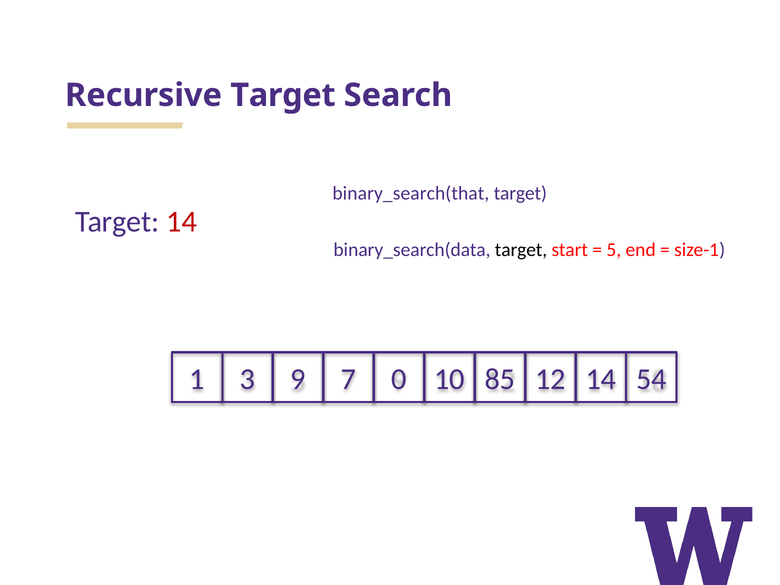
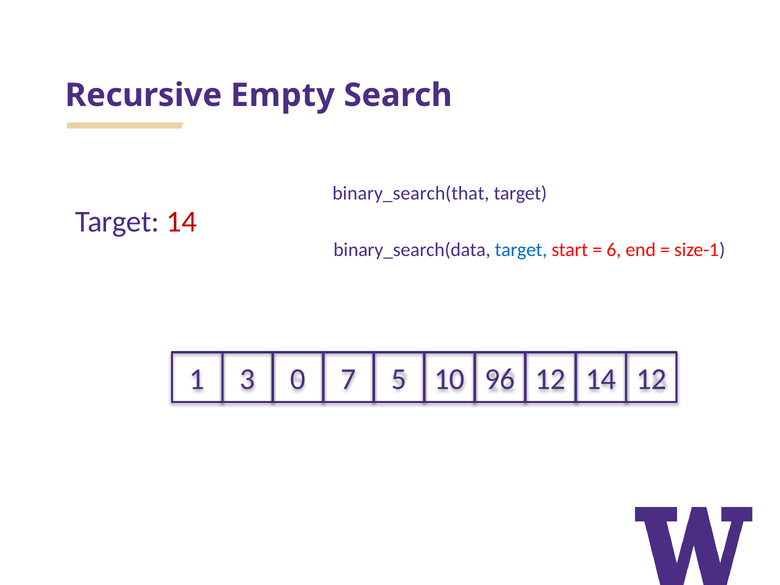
Recursive Target: Target -> Empty
target at (521, 250) colour: black -> blue
5: 5 -> 6
9: 9 -> 0
0: 0 -> 5
85: 85 -> 96
14 54: 54 -> 12
